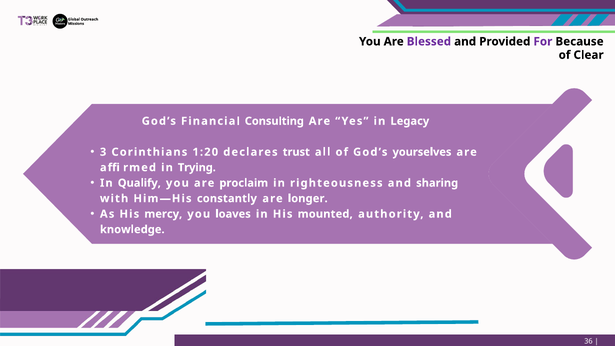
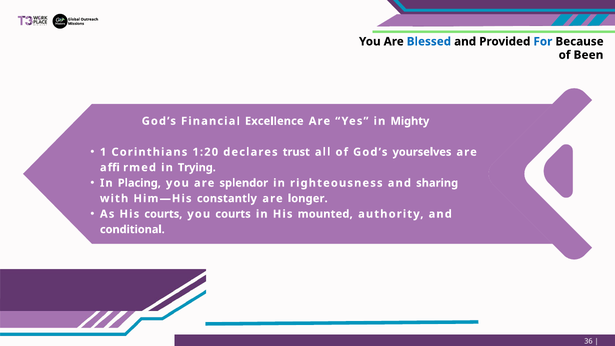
Blessed colour: purple -> blue
For colour: purple -> blue
Clear: Clear -> Been
Consulting: Consulting -> Excellence
Legacy: Legacy -> Mighty
3: 3 -> 1
Qualify: Qualify -> Placing
proclaim: proclaim -> splendor
His mercy: mercy -> courts
you loaves: loaves -> courts
knowledge: knowledge -> conditional
